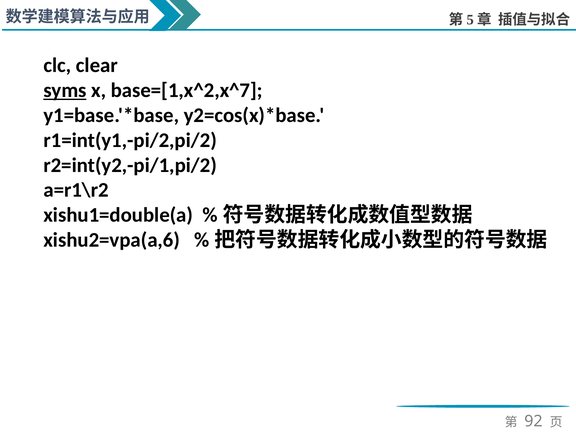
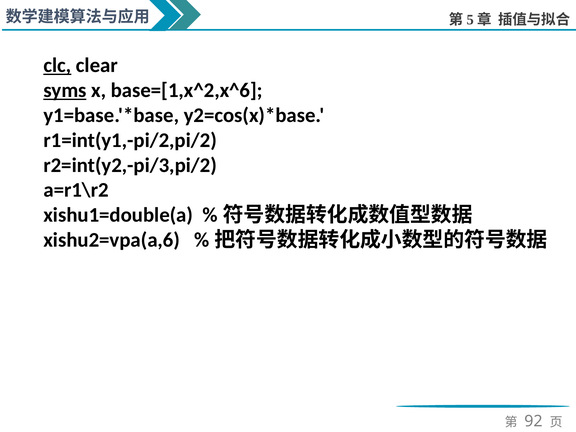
clc underline: none -> present
base=[1,x^2,x^7: base=[1,x^2,x^7 -> base=[1,x^2,x^6
r2=int(y2,-pi/1,pi/2: r2=int(y2,-pi/1,pi/2 -> r2=int(y2,-pi/3,pi/2
